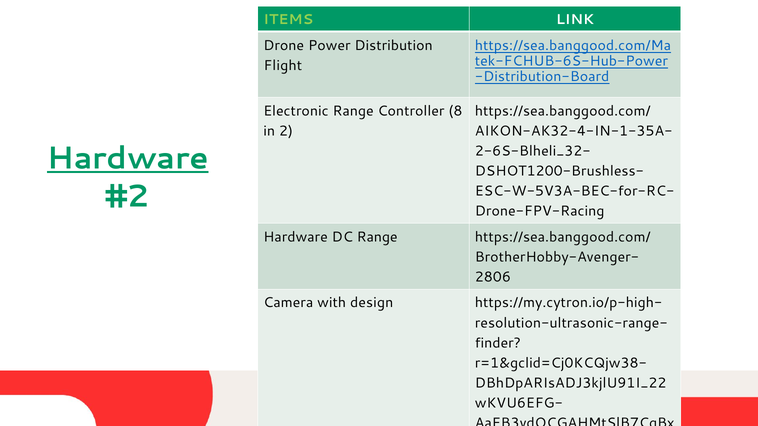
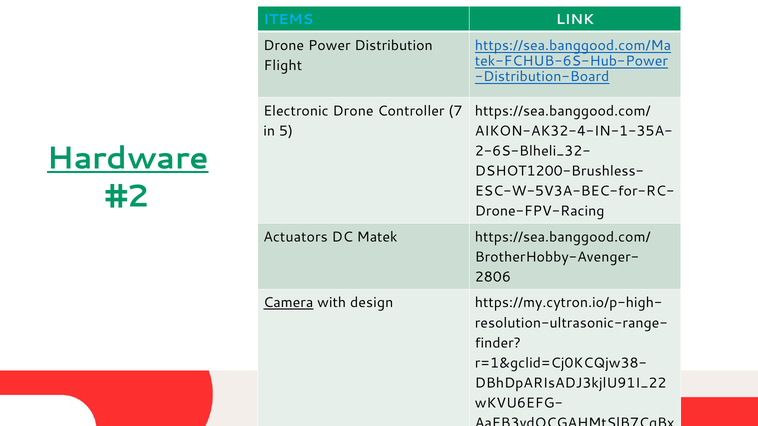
ITEMS colour: light green -> light blue
Electronic Range: Range -> Drone
8: 8 -> 7
2: 2 -> 5
Hardware at (296, 237): Hardware -> Actuators
DC Range: Range -> Matek
Camera underline: none -> present
